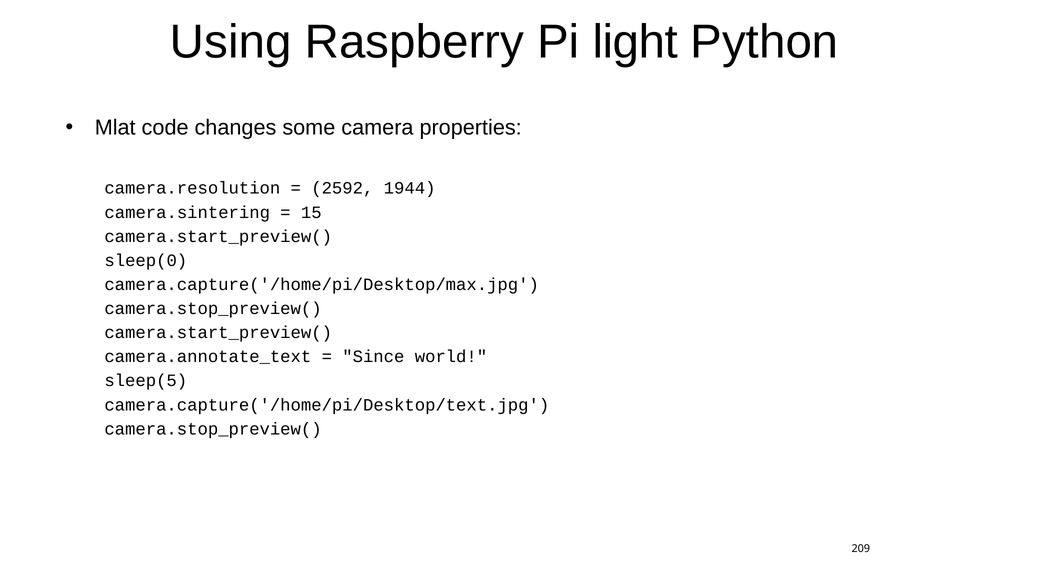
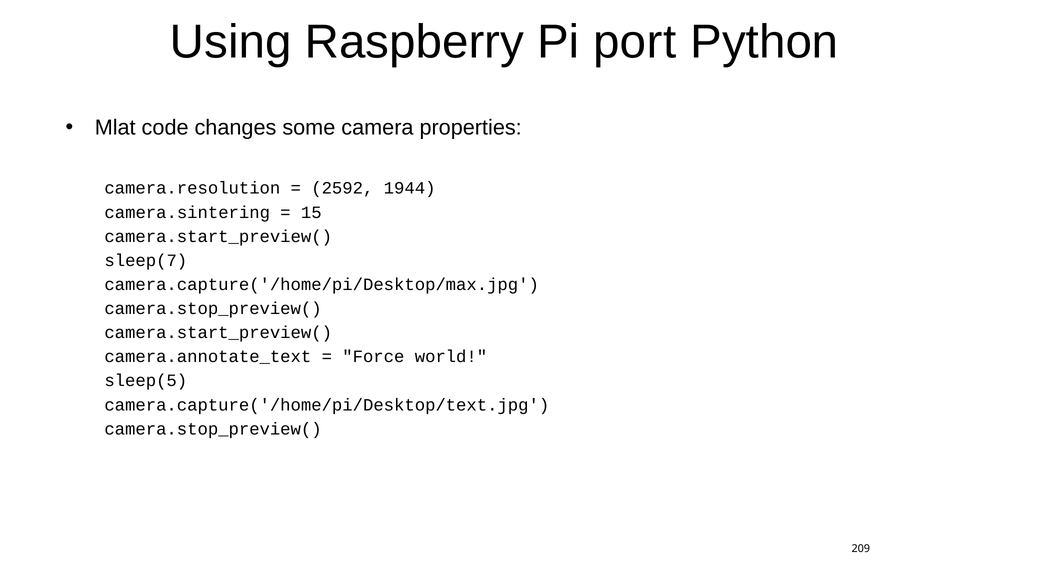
light: light -> port
sleep(0: sleep(0 -> sleep(7
Since: Since -> Force
